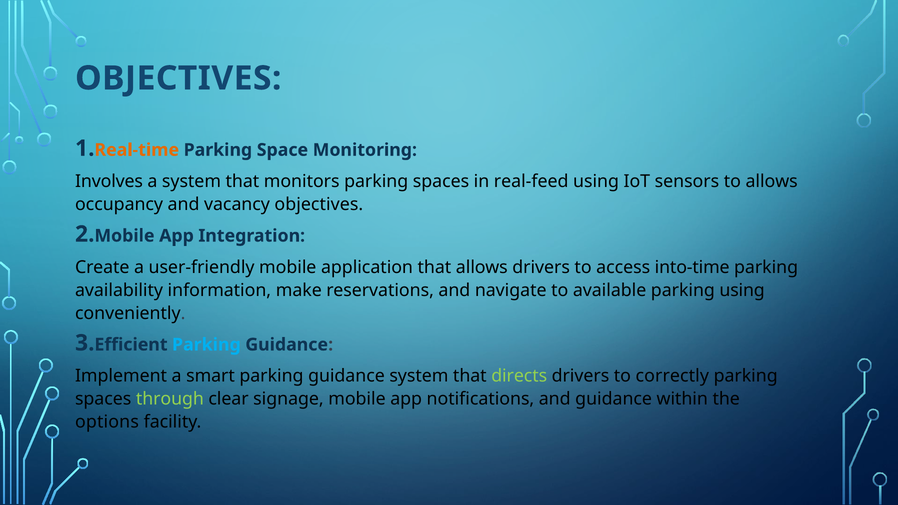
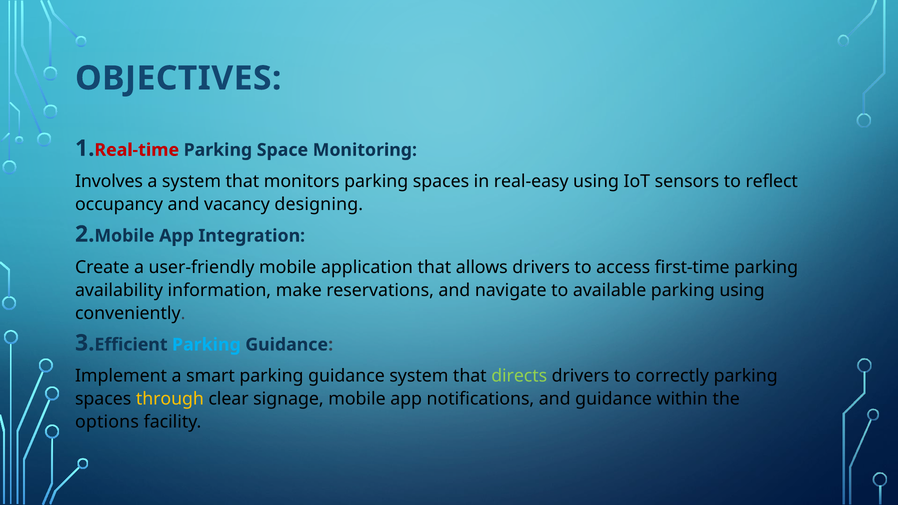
Real-time colour: orange -> red
real-feed: real-feed -> real-easy
to allows: allows -> reflect
vacancy objectives: objectives -> designing
into-time: into-time -> first-time
through colour: light green -> yellow
